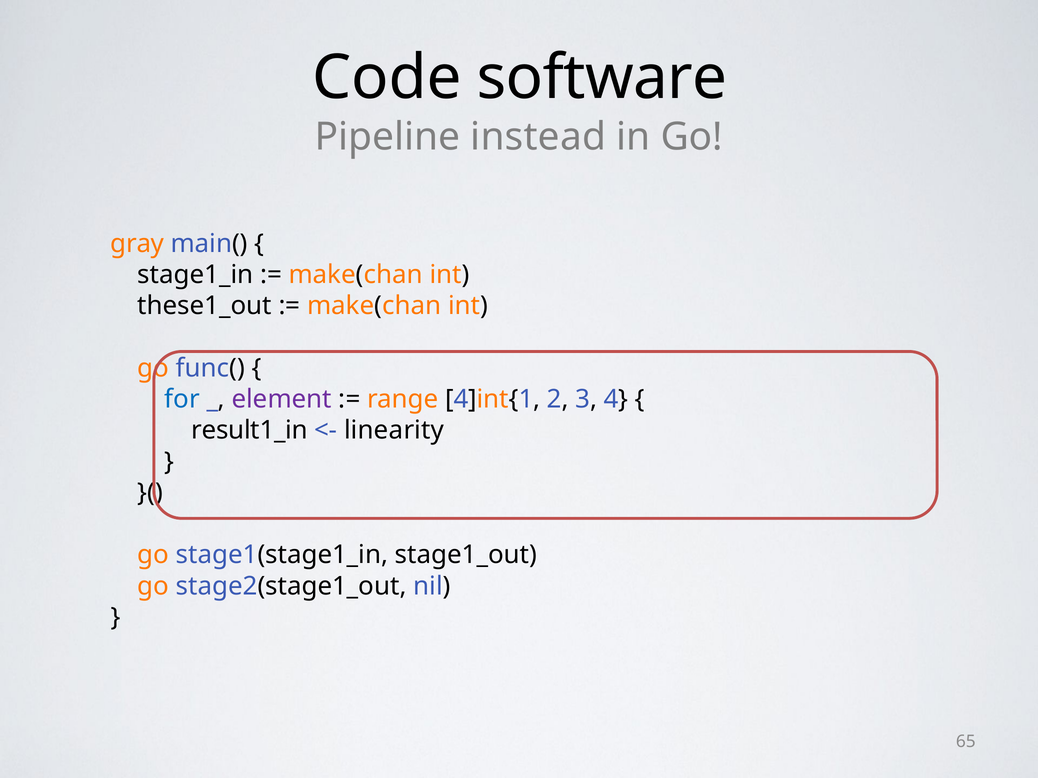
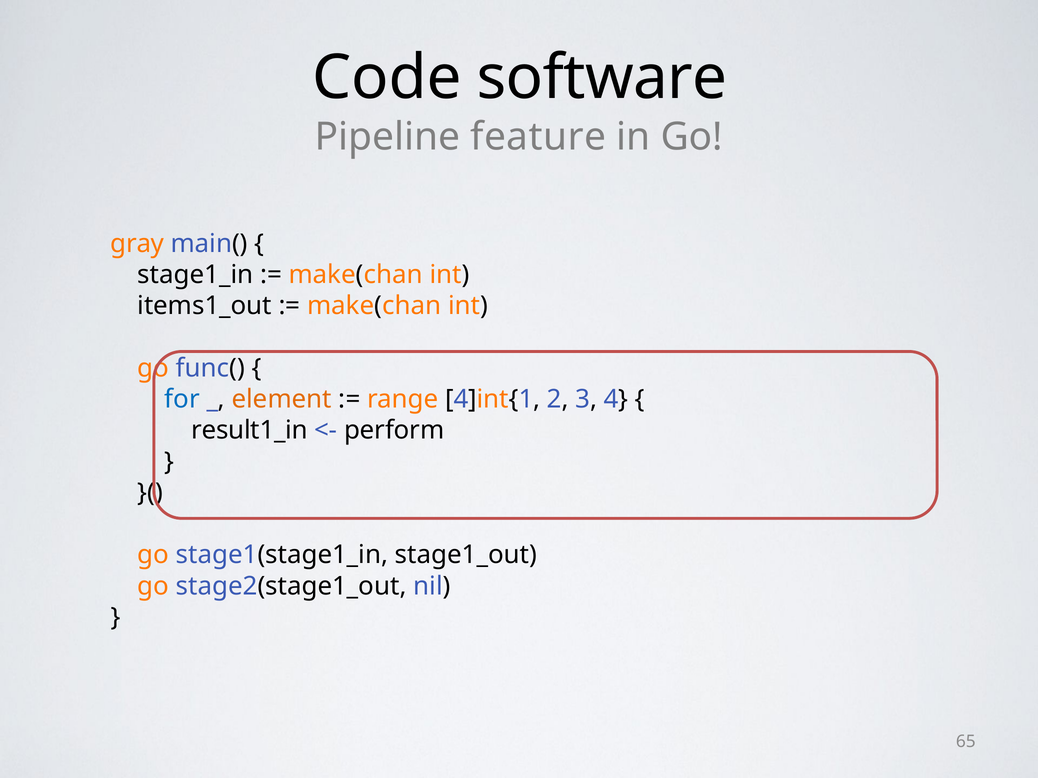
instead: instead -> feature
these1_out: these1_out -> items1_out
element colour: purple -> orange
linearity: linearity -> perform
